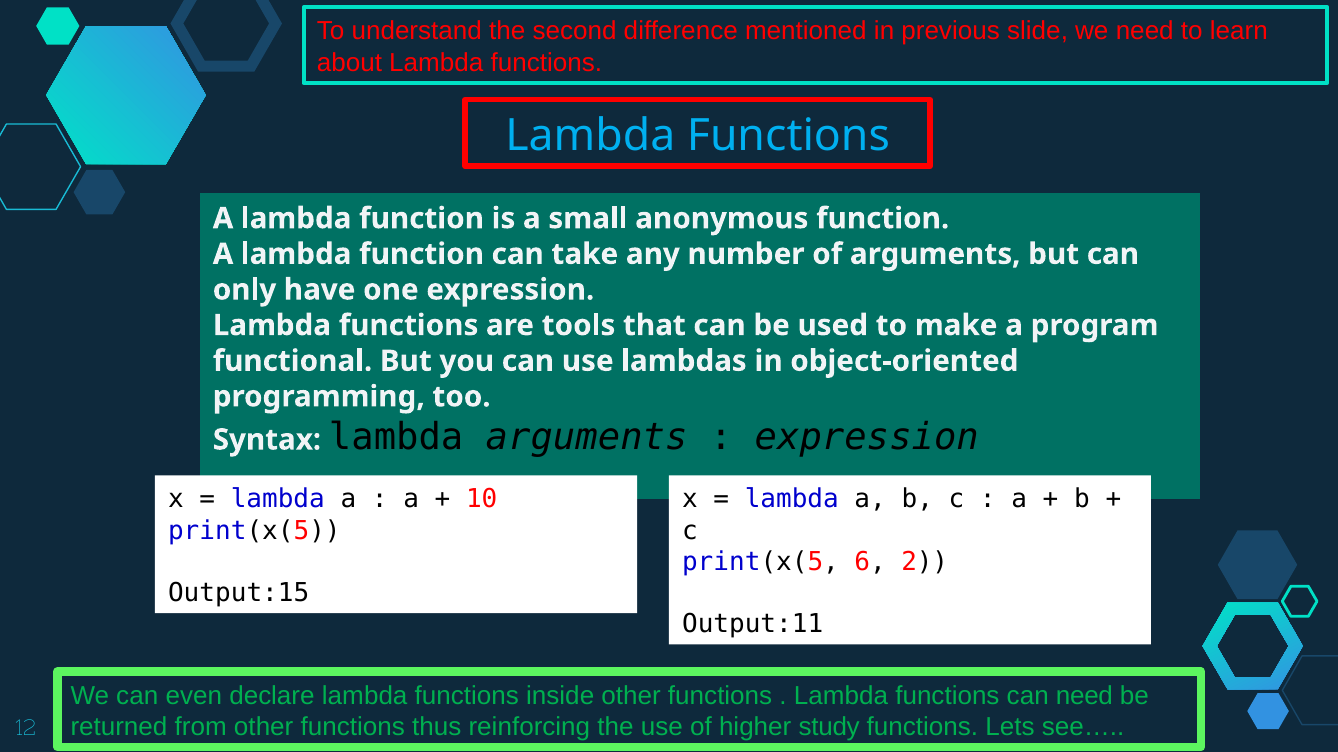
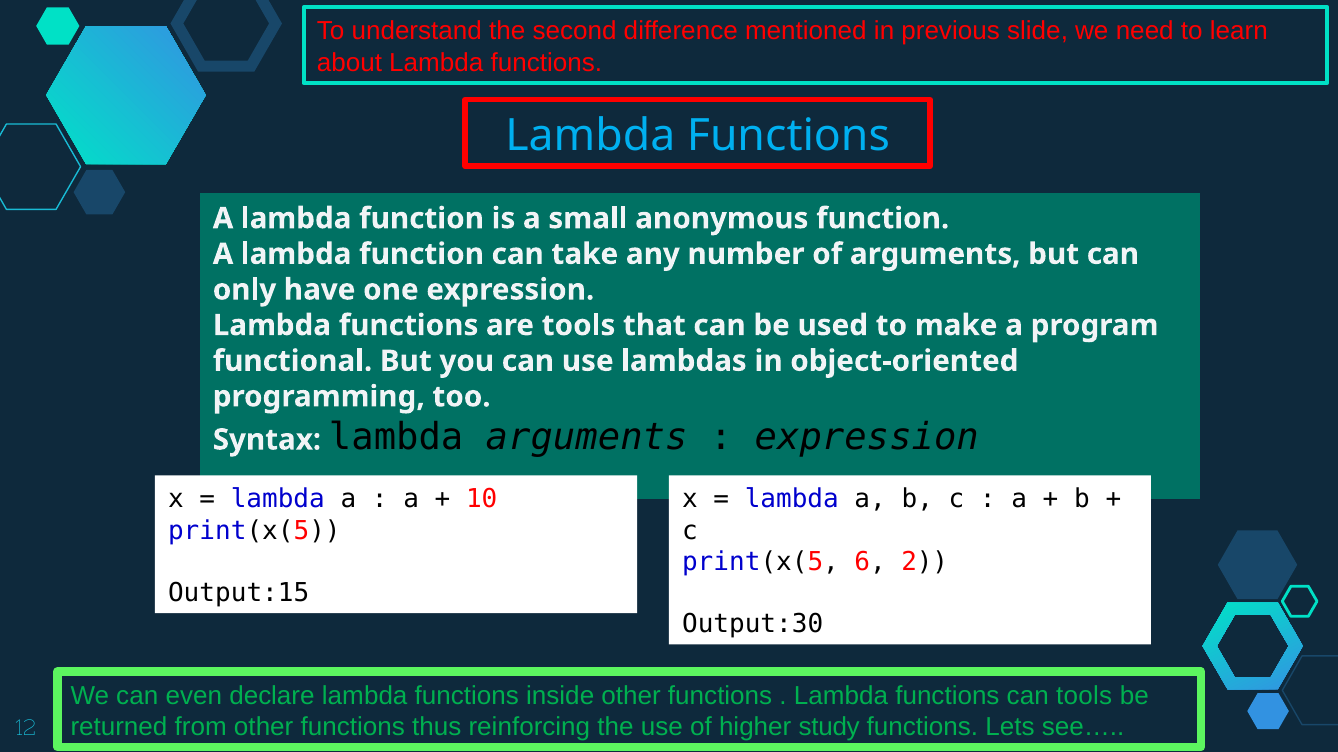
Output:11: Output:11 -> Output:30
can need: need -> tools
